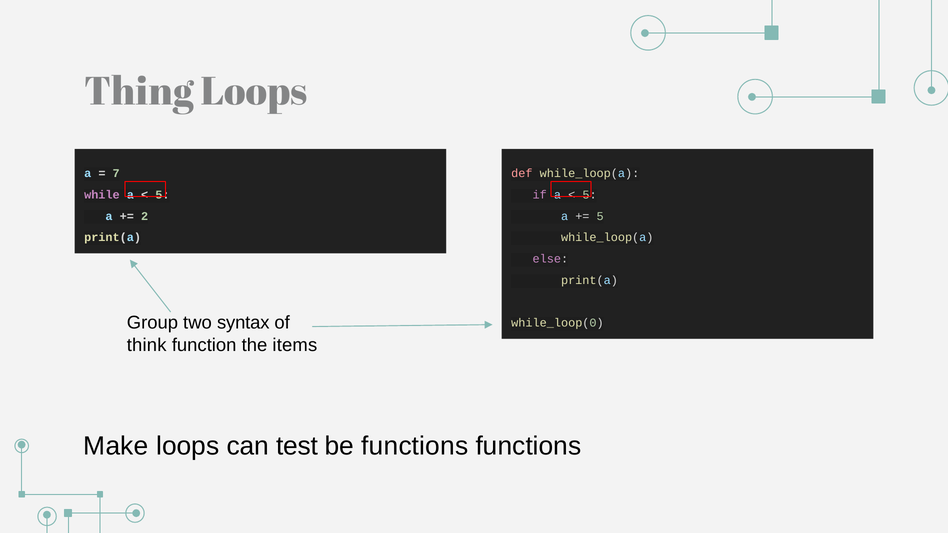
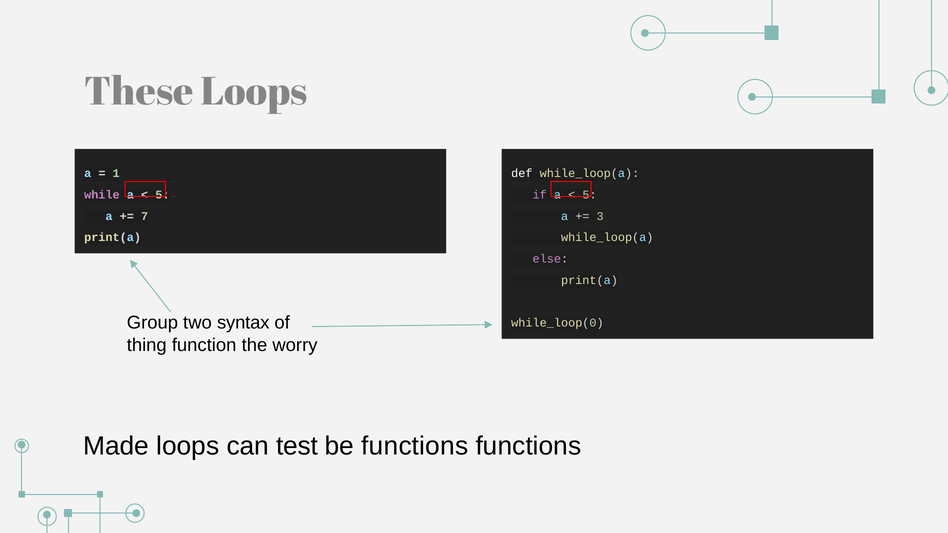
Thing: Thing -> These
7: 7 -> 1
def colour: pink -> white
2: 2 -> 7
5 at (600, 216): 5 -> 3
think: think -> thing
items: items -> worry
Make: Make -> Made
